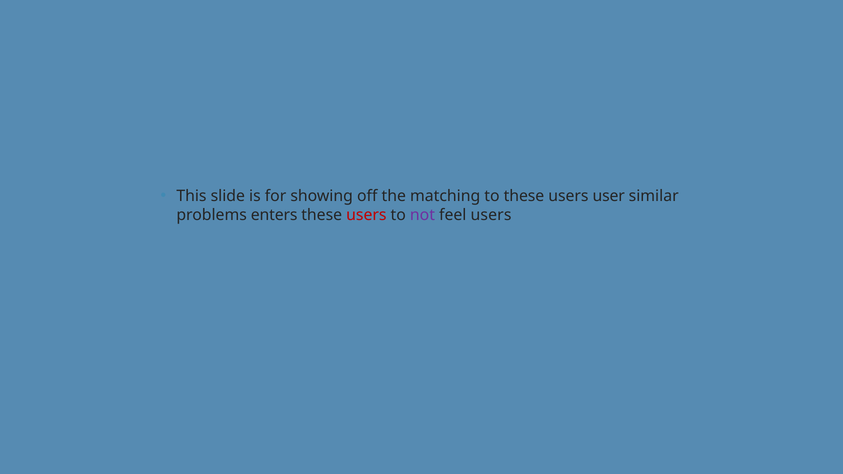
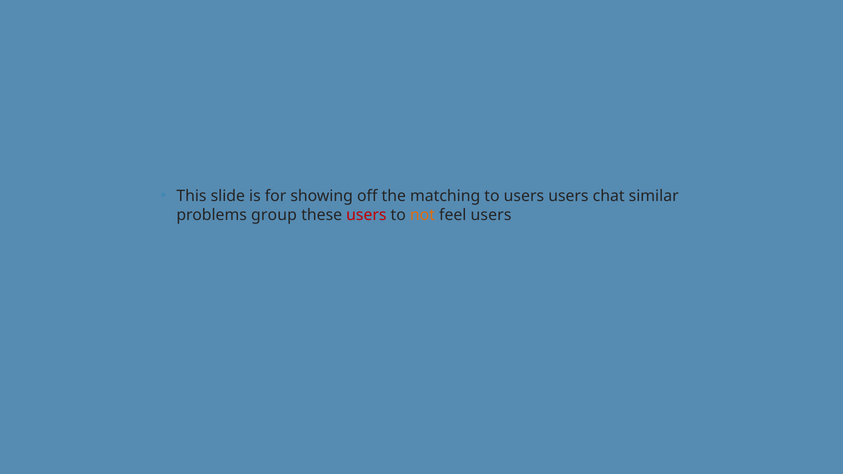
to these: these -> users
user: user -> chat
enters: enters -> group
not colour: purple -> orange
